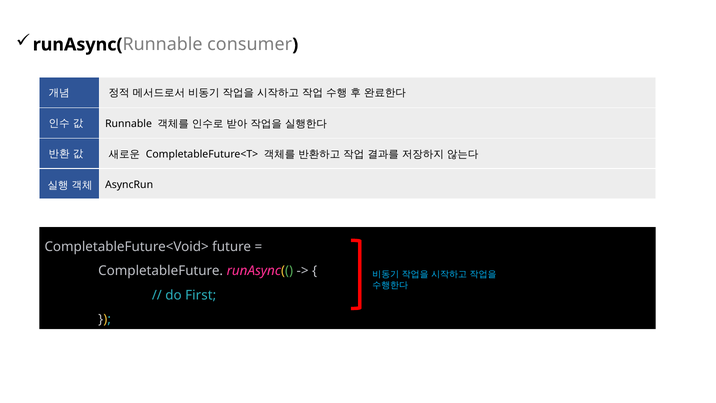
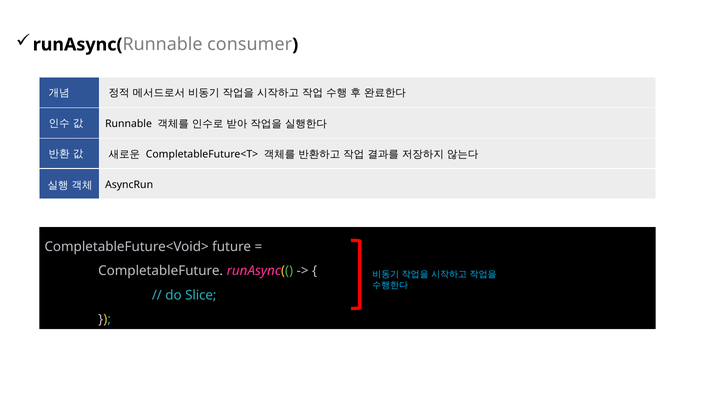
First: First -> Slice
